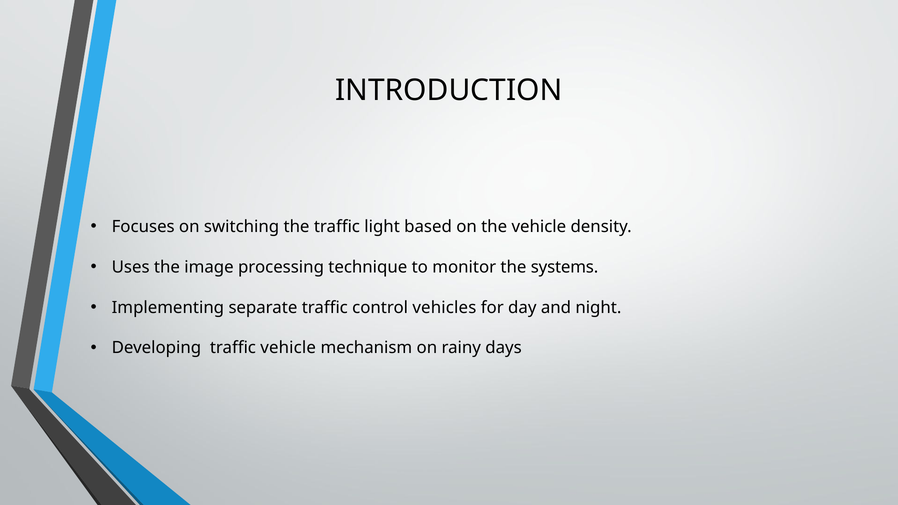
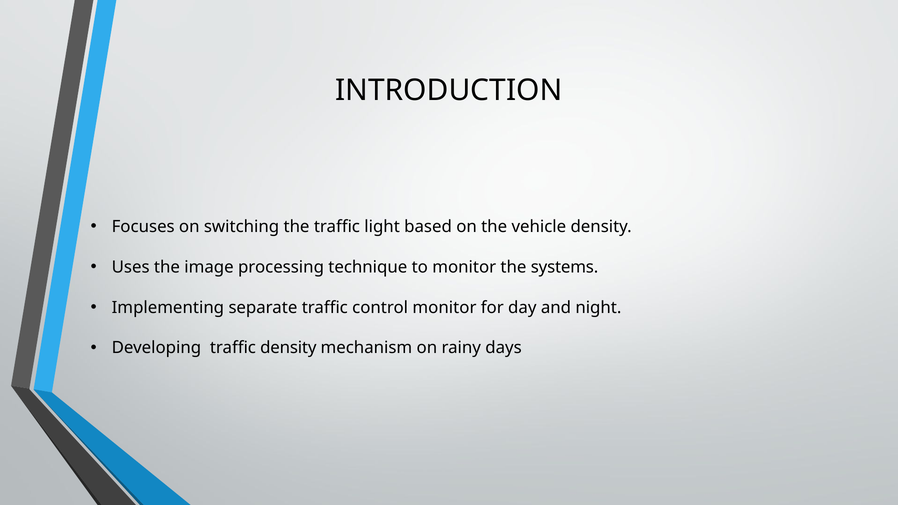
control vehicles: vehicles -> monitor
traffic vehicle: vehicle -> density
